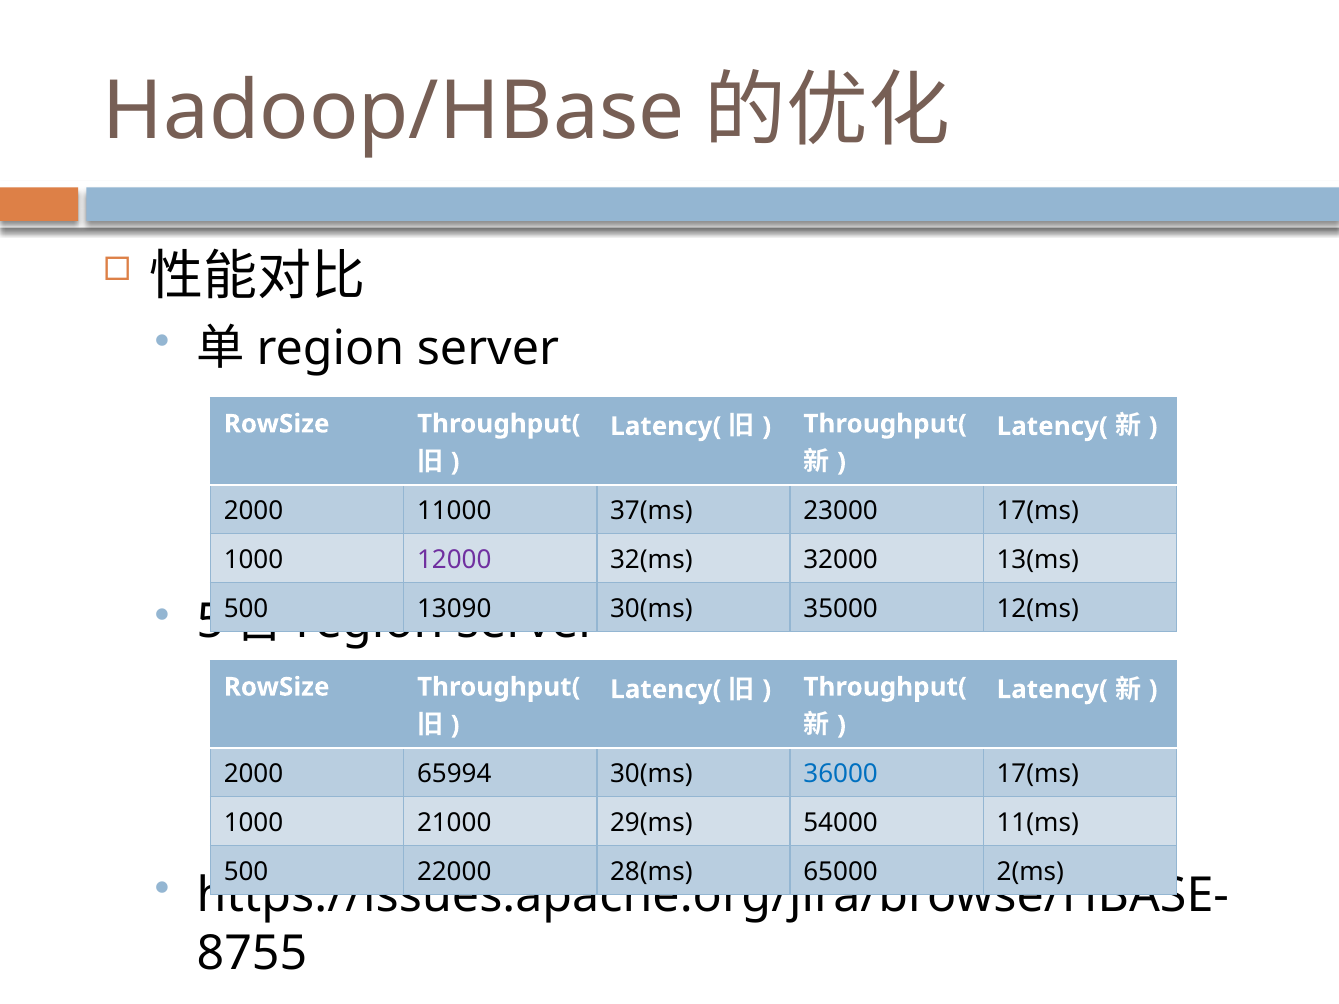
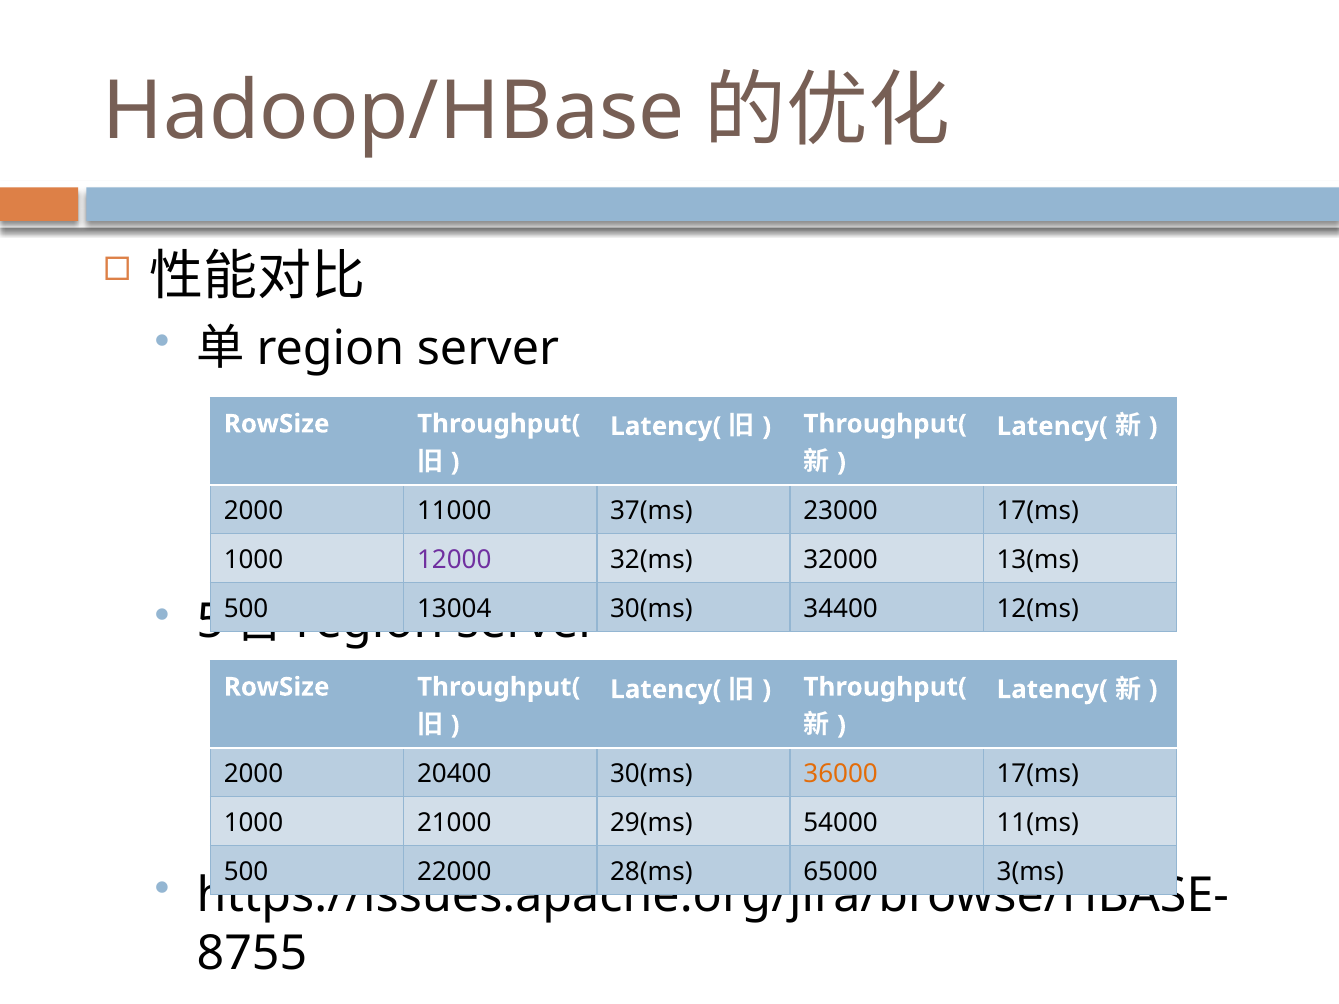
13090: 13090 -> 13004
35000: 35000 -> 34400
65994: 65994 -> 20400
36000 colour: blue -> orange
2(ms: 2(ms -> 3(ms
